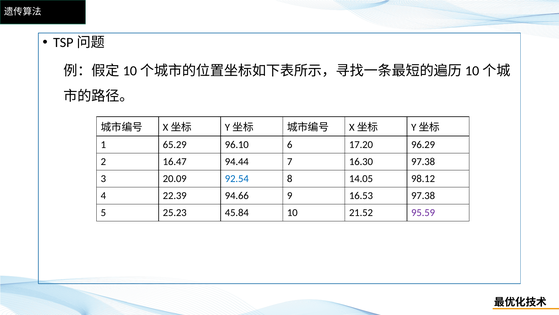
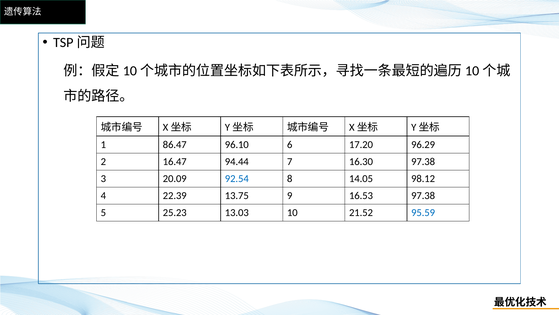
65.29: 65.29 -> 86.47
94.66: 94.66 -> 13.75
45.84: 45.84 -> 13.03
95.59 colour: purple -> blue
